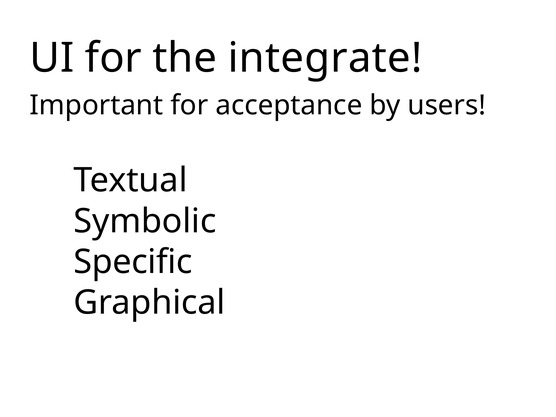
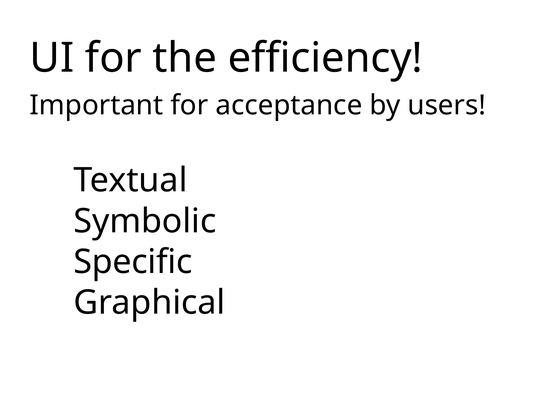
integrate: integrate -> efficiency
